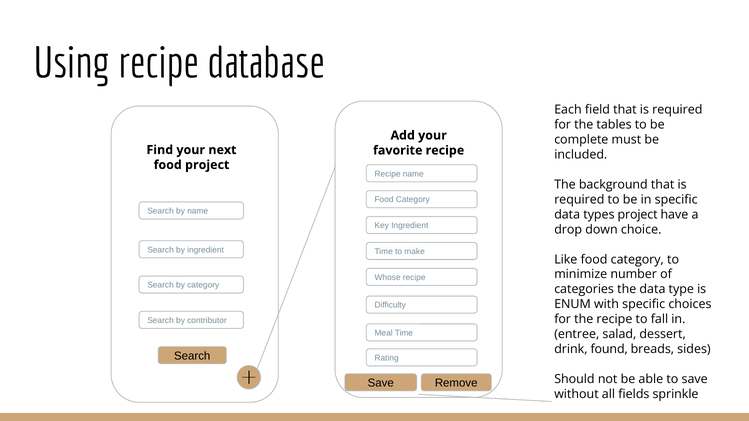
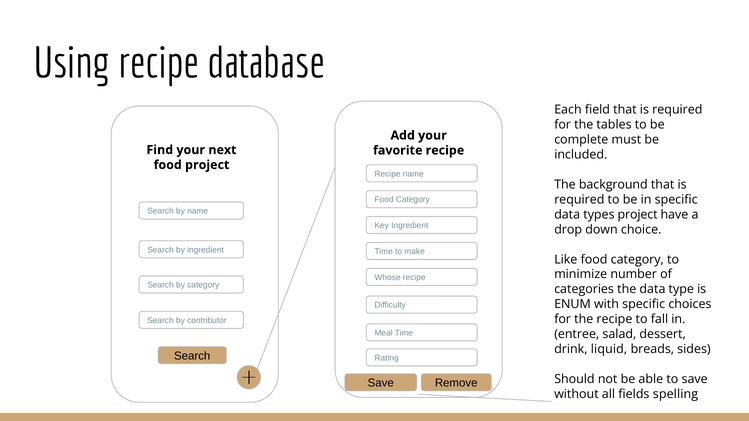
found: found -> liquid
sprinkle: sprinkle -> spelling
